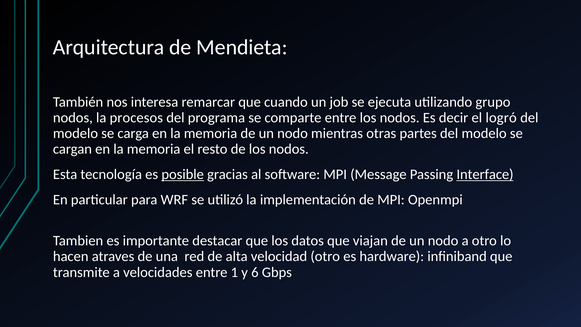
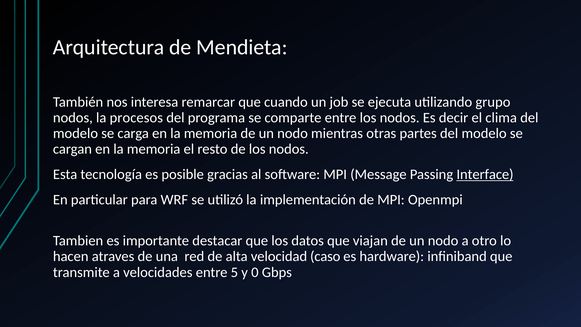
logró: logró -> clima
posible underline: present -> none
velocidad otro: otro -> caso
1: 1 -> 5
6: 6 -> 0
